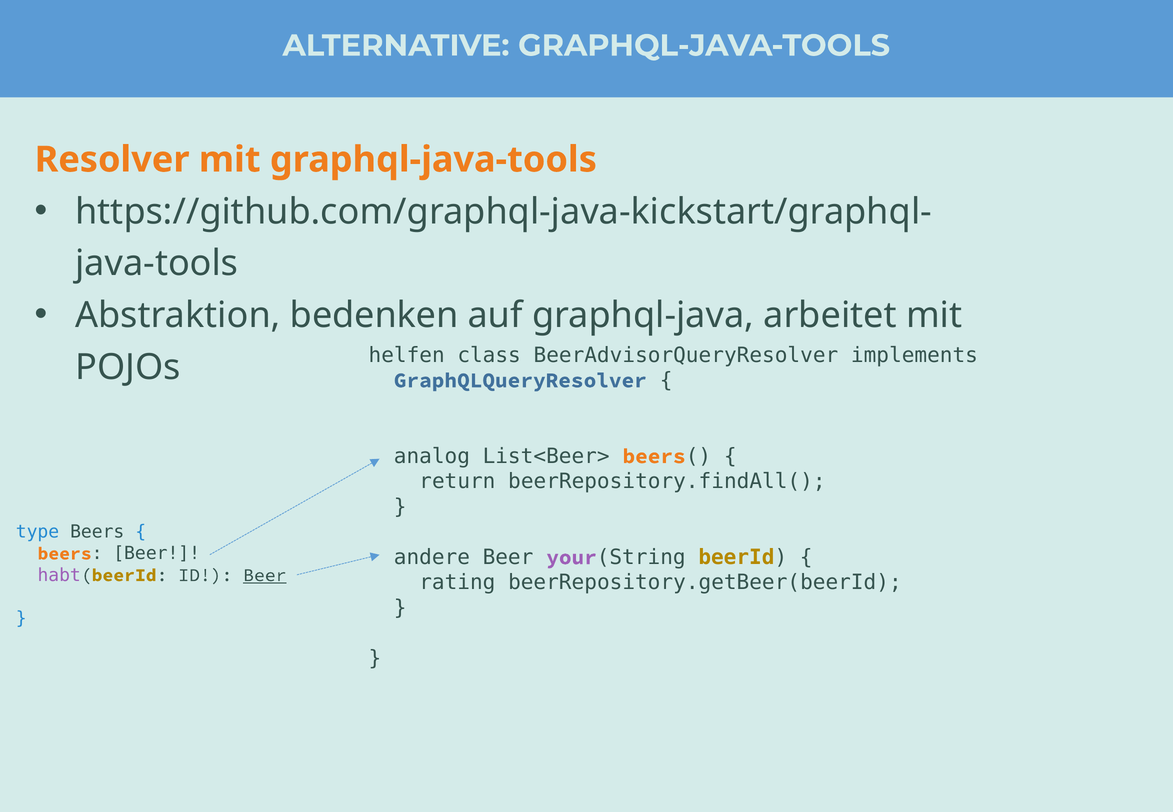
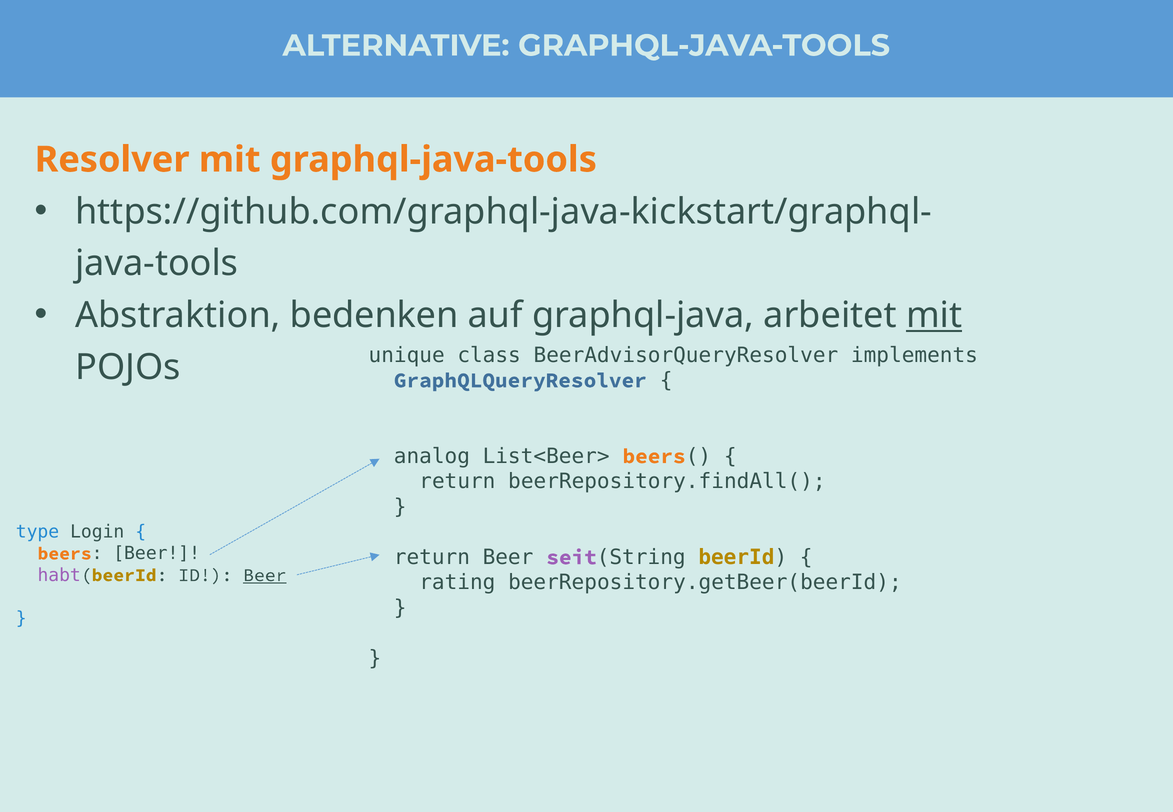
mit at (934, 316) underline: none -> present
helfen: helfen -> unique
type Beers: Beers -> Login
andere at (432, 557): andere -> return
your: your -> seit
